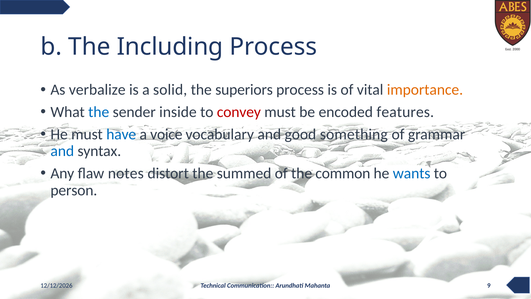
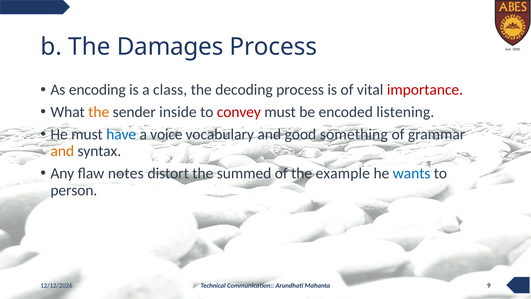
Including: Including -> Damages
verbalize: verbalize -> encoding
solid: solid -> class
superiors: superiors -> decoding
importance colour: orange -> red
the at (99, 112) colour: blue -> orange
features: features -> listening
and at (62, 151) colour: blue -> orange
common: common -> example
